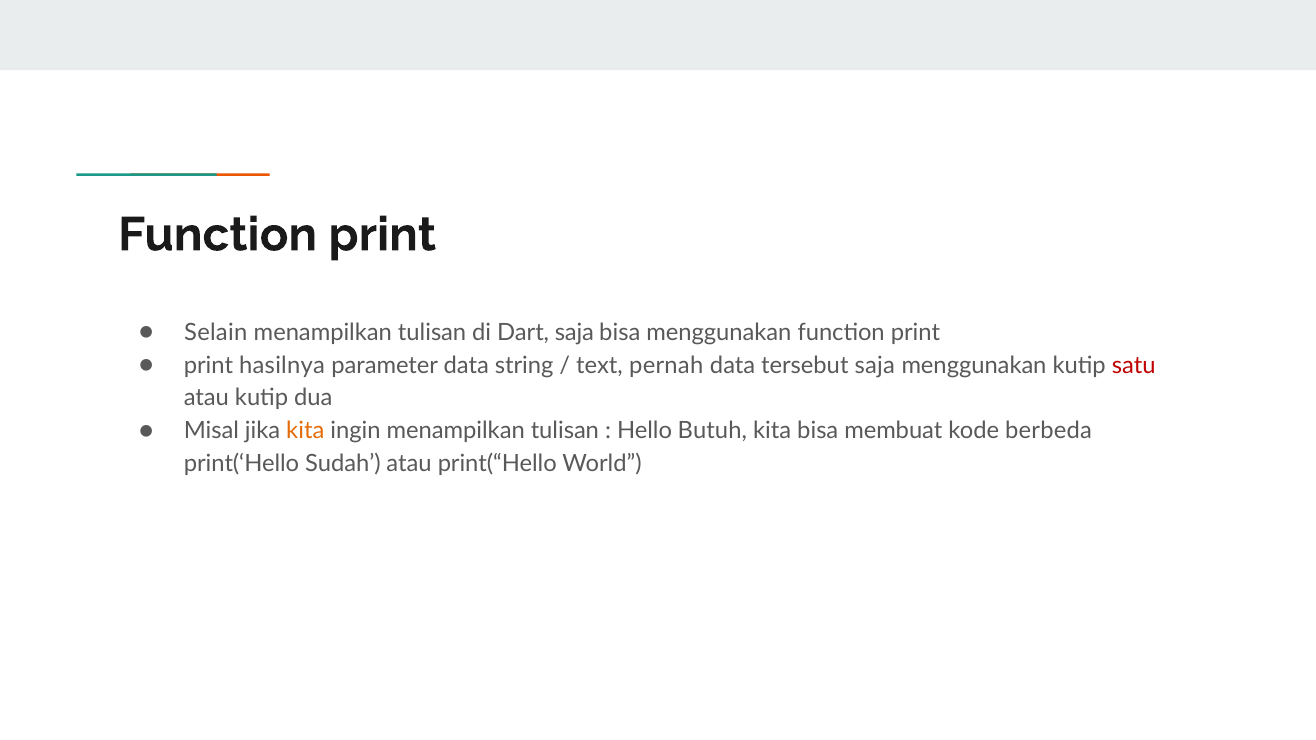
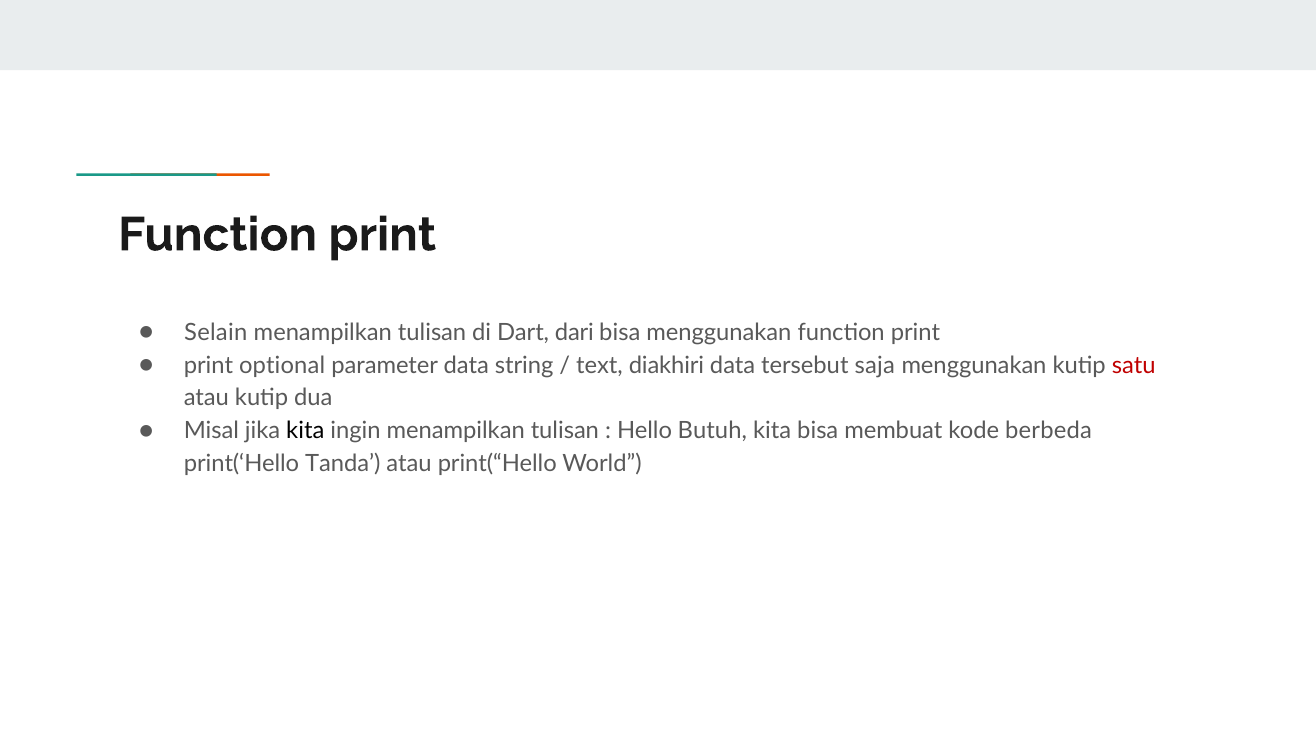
Dart saja: saja -> dari
hasilnya: hasilnya -> optional
pernah: pernah -> diakhiri
kita at (305, 431) colour: orange -> black
Sudah: Sudah -> Tanda
